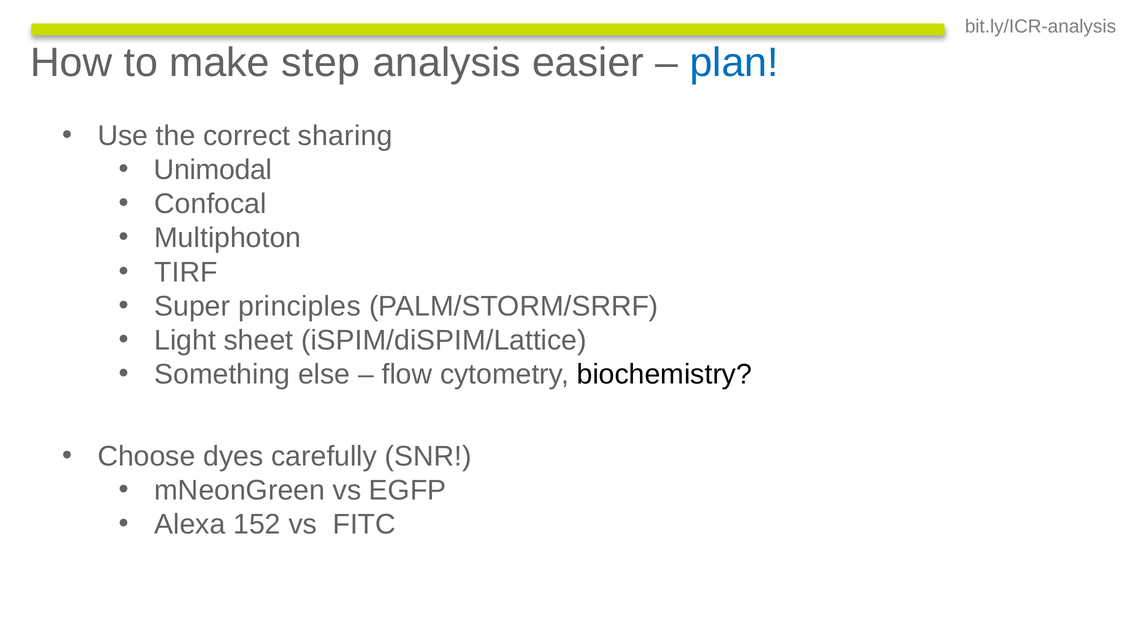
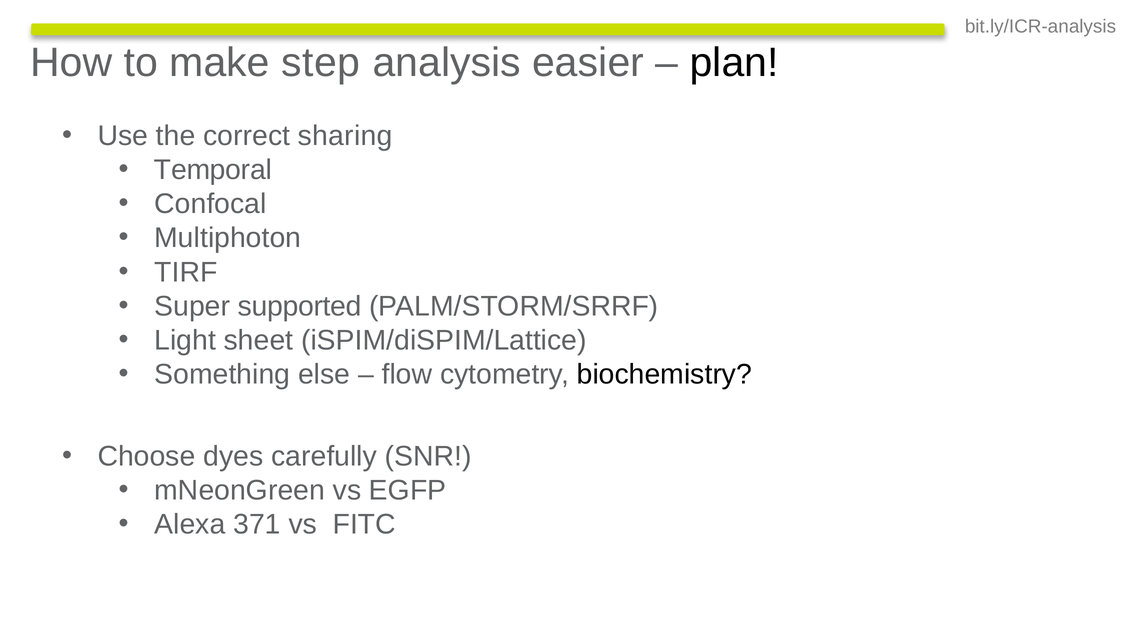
plan colour: blue -> black
Unimodal: Unimodal -> Temporal
principles: principles -> supported
152: 152 -> 371
